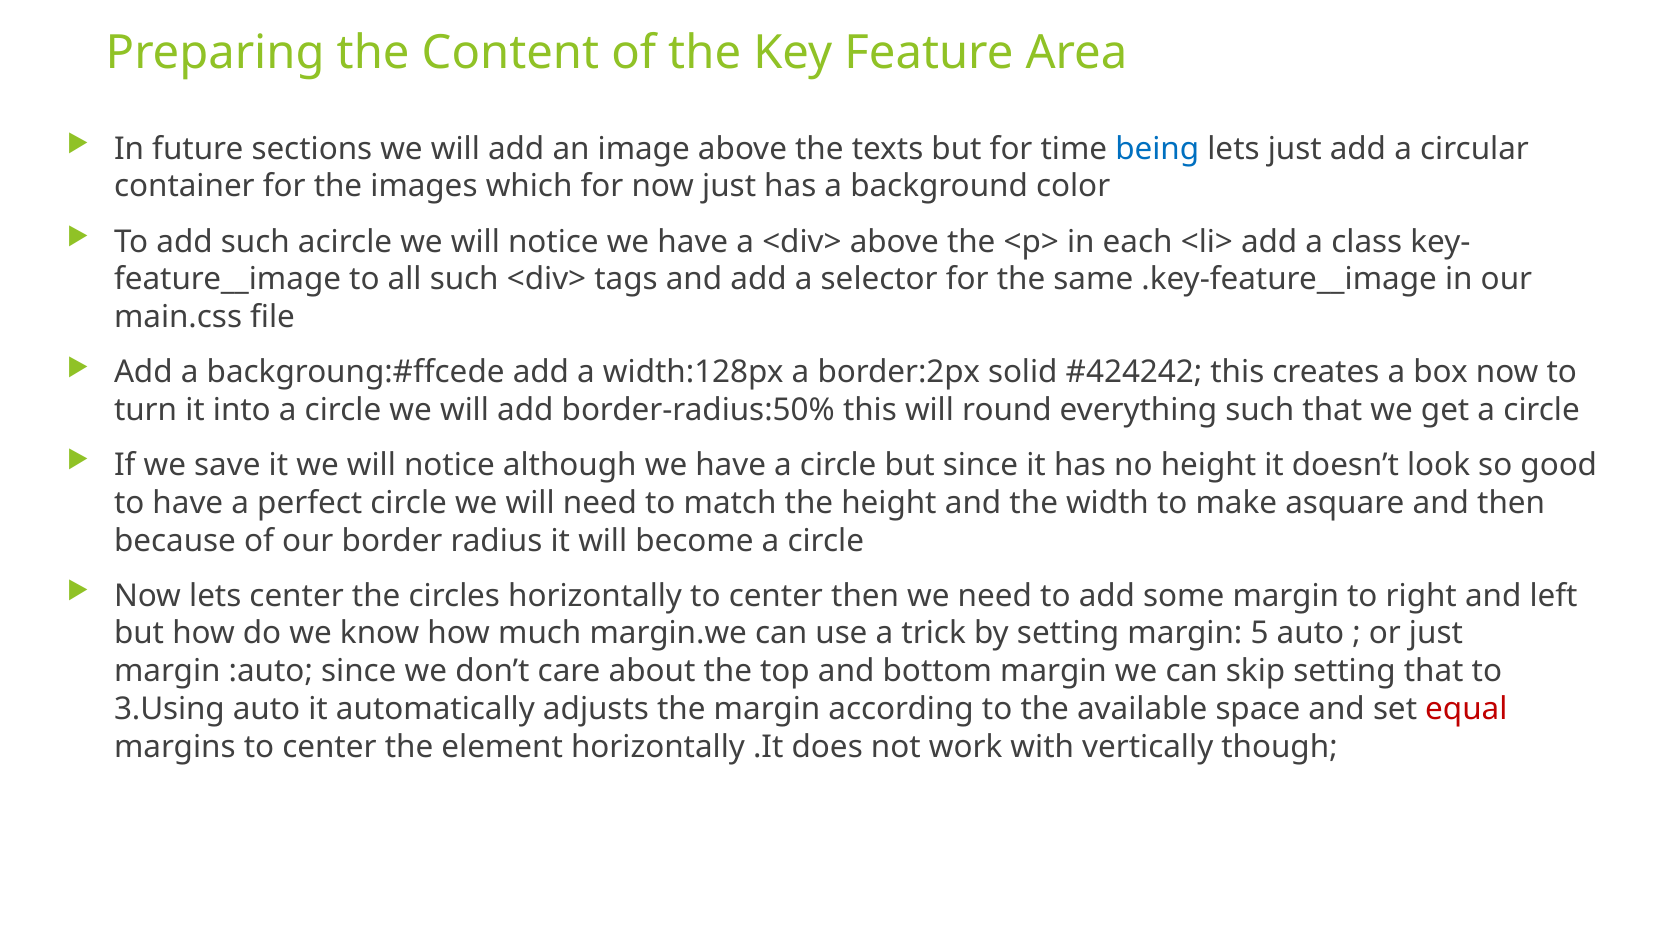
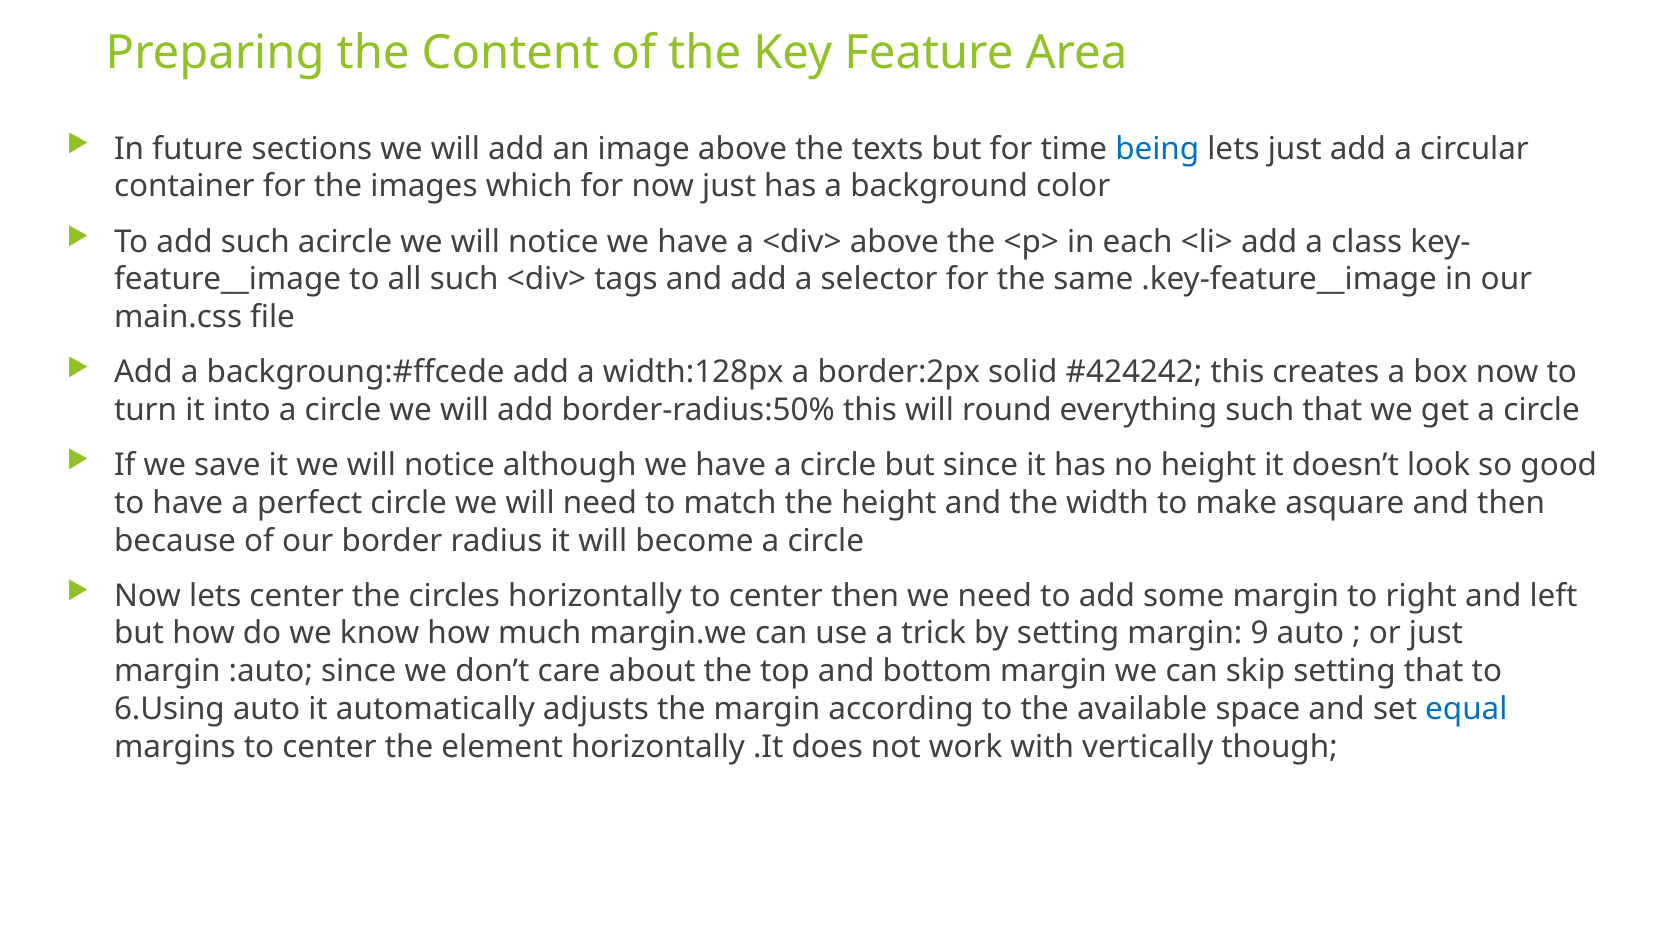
5: 5 -> 9
3.Using: 3.Using -> 6.Using
equal colour: red -> blue
